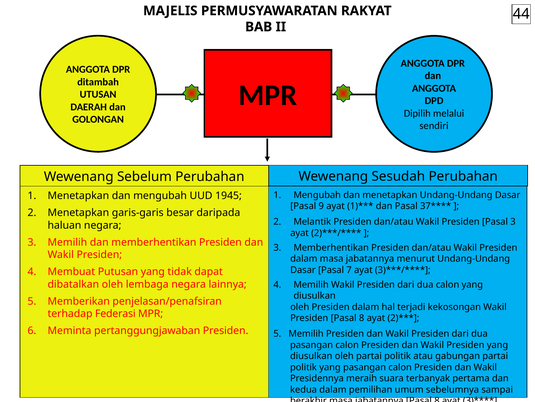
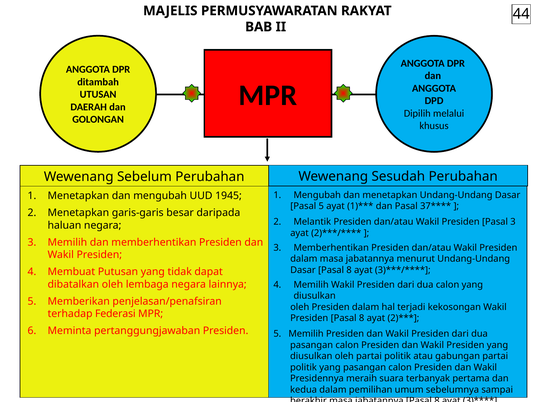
sendiri: sendiri -> khusus
Pasal 9: 9 -> 5
Dasar Pasal 7: 7 -> 8
